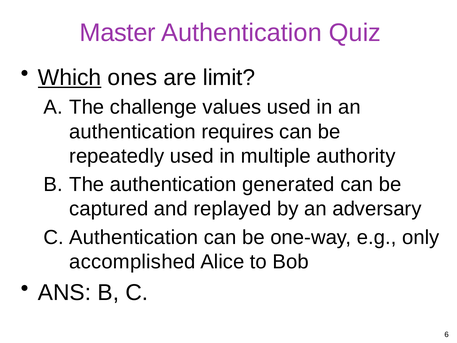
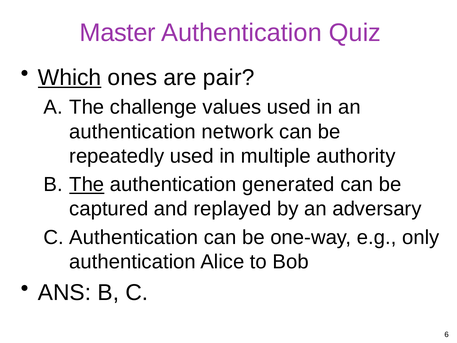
limit: limit -> pair
requires: requires -> network
The at (87, 184) underline: none -> present
accomplished at (132, 262): accomplished -> authentication
